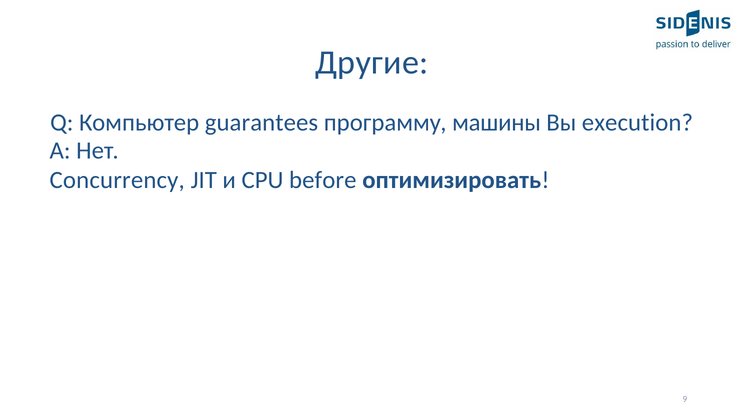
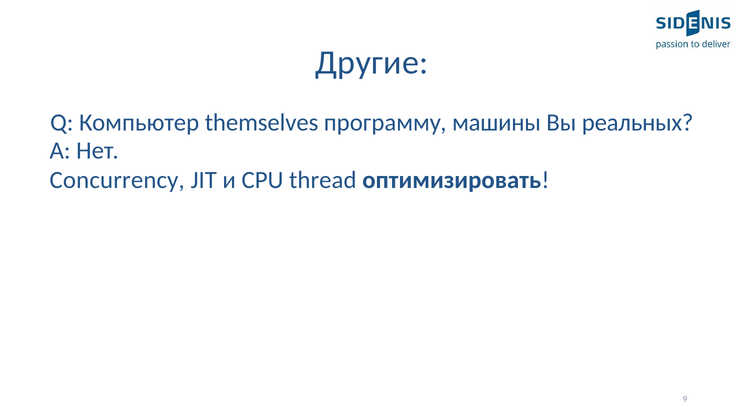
guarantees: guarantees -> themselves
execution: execution -> реальных
before: before -> thread
